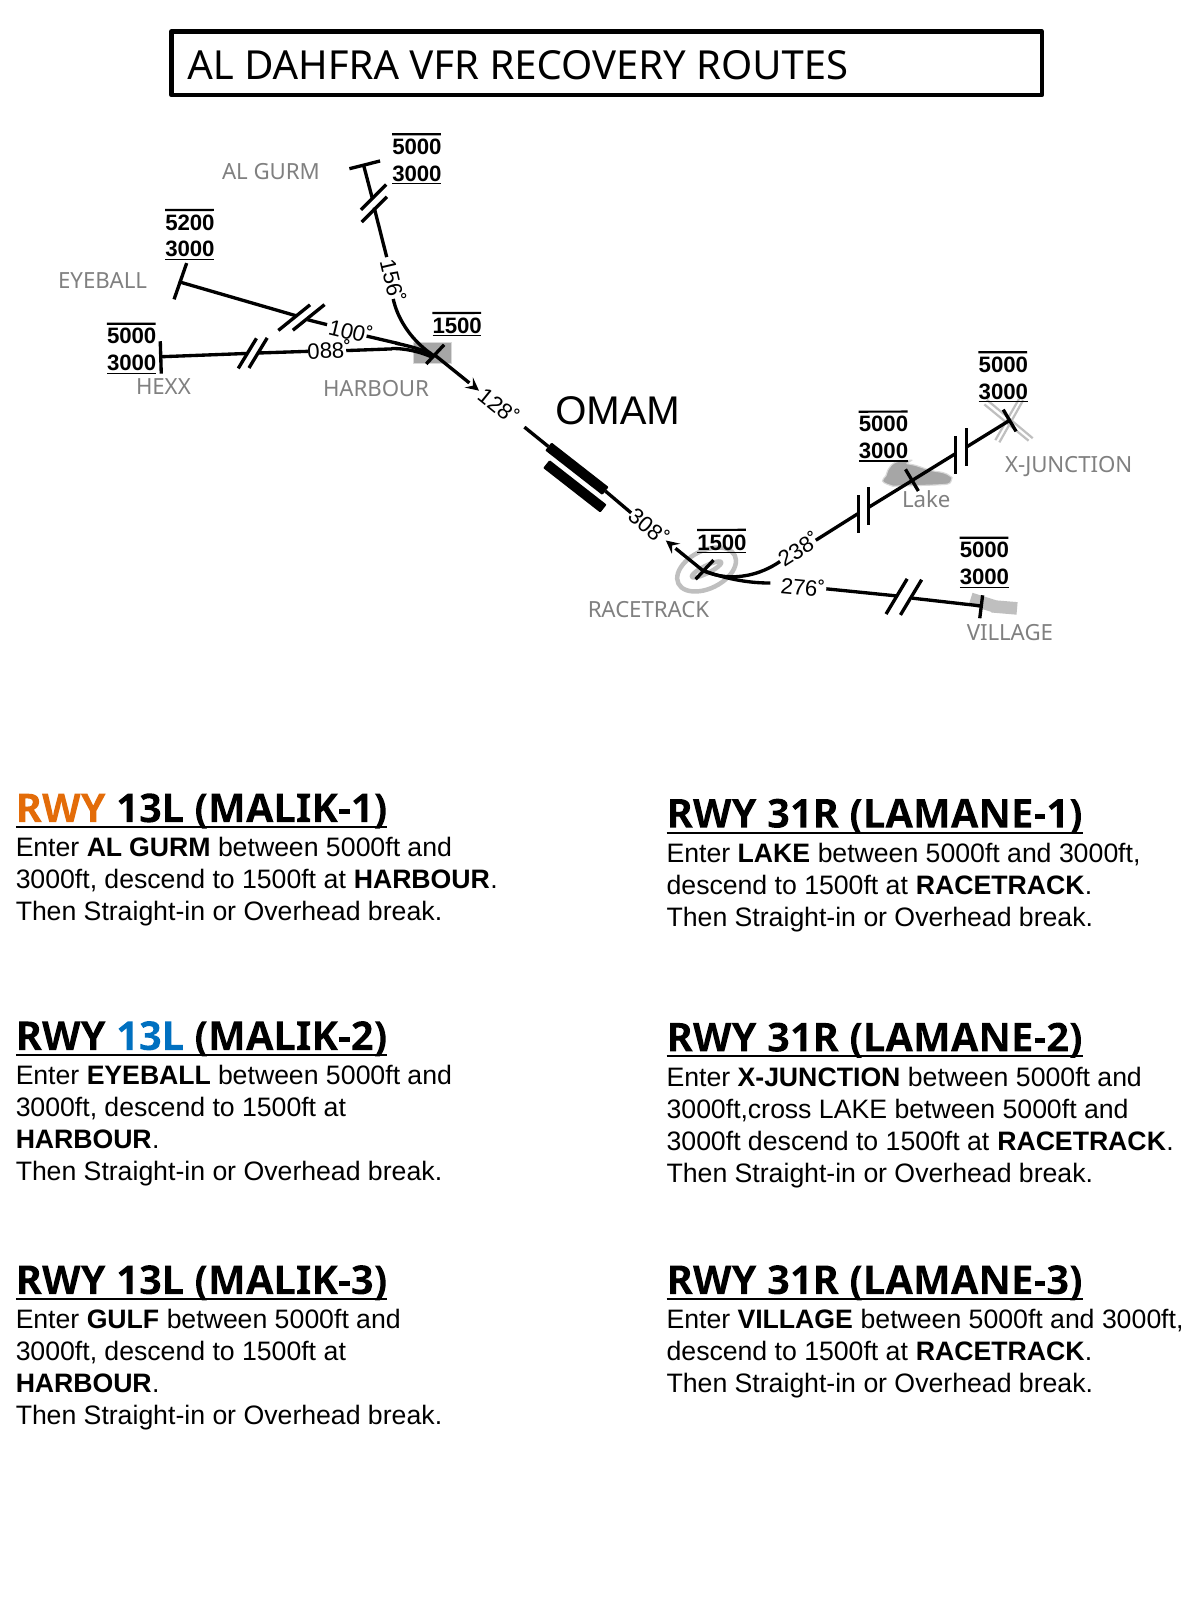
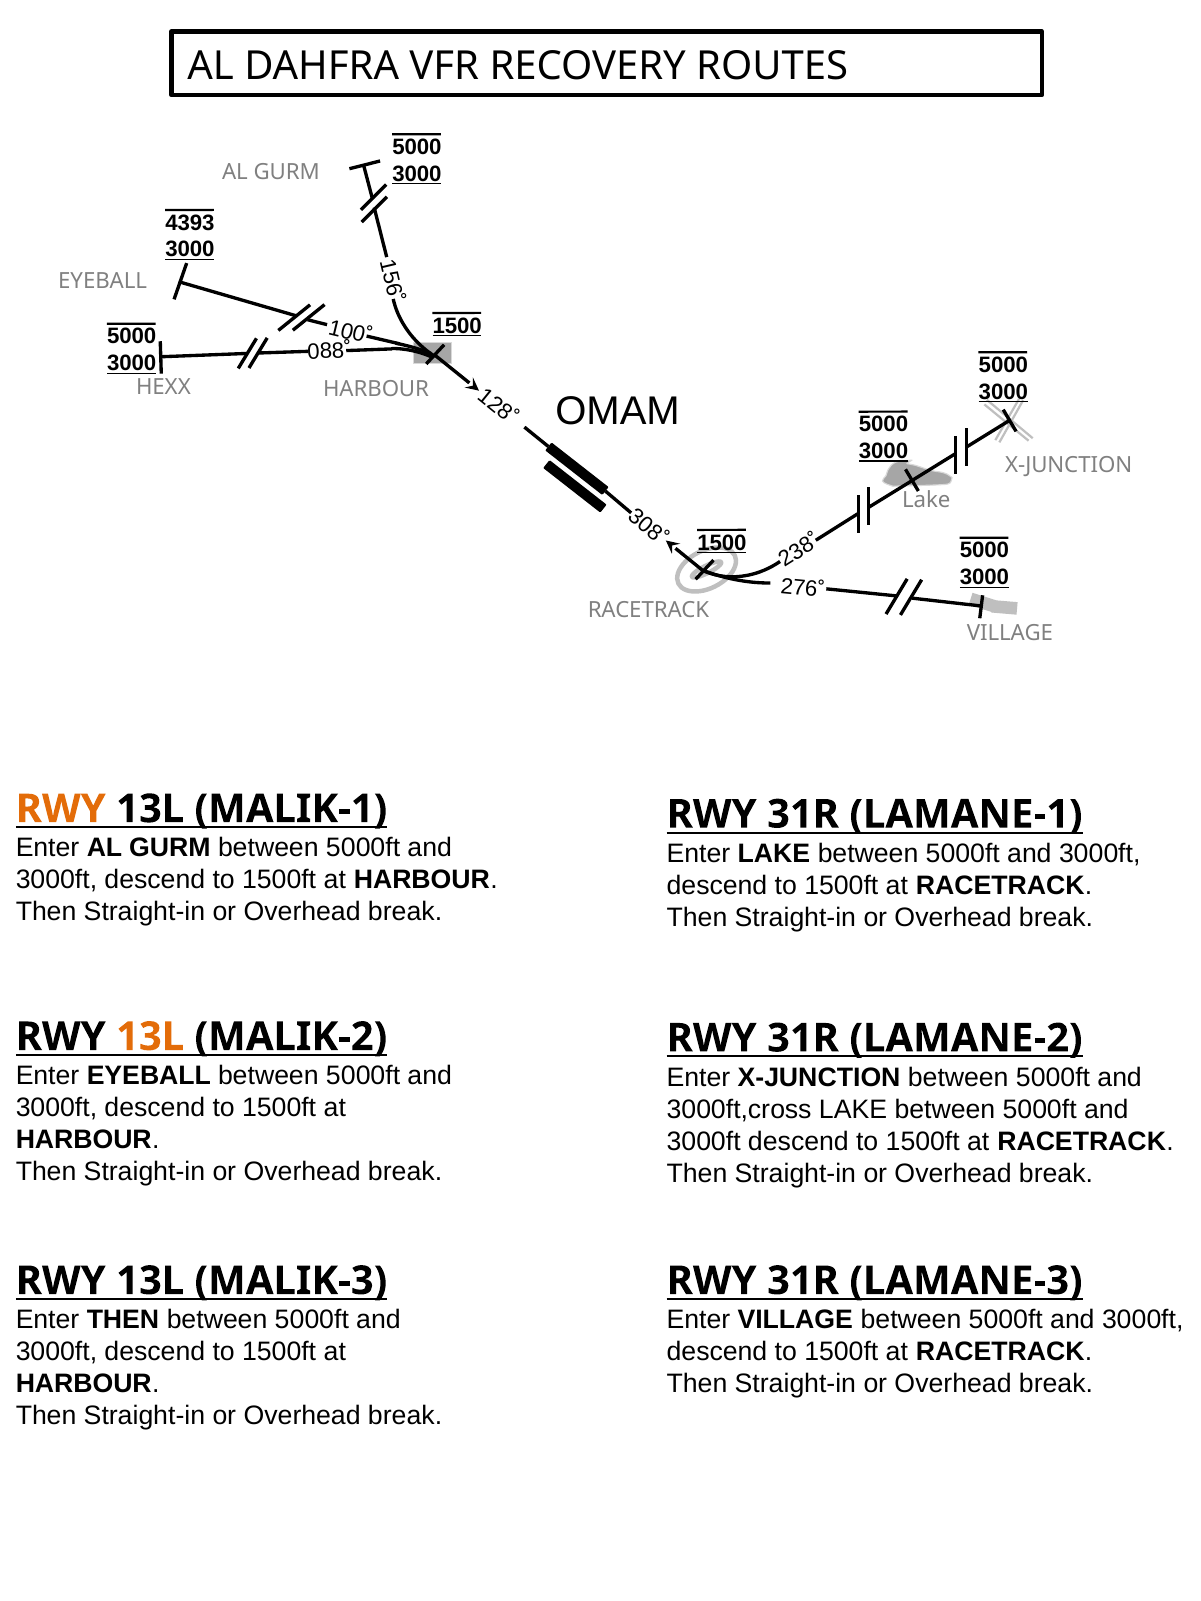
5200: 5200 -> 4393
13L at (150, 1037) colour: blue -> orange
Enter GULF: GULF -> THEN
